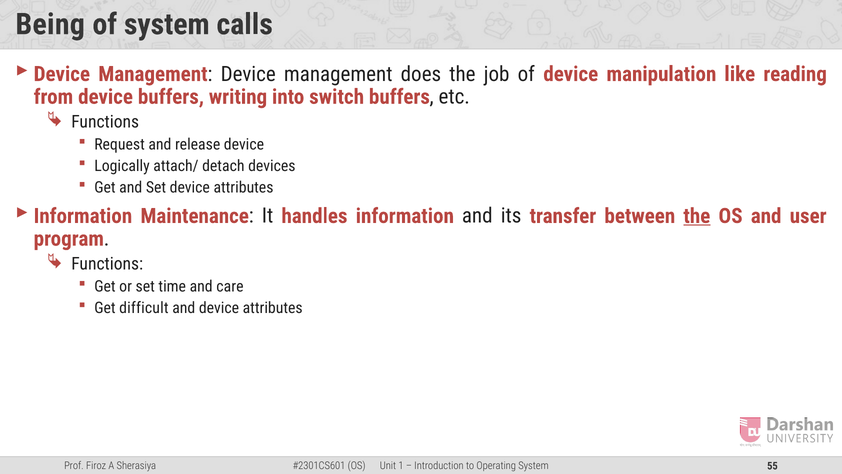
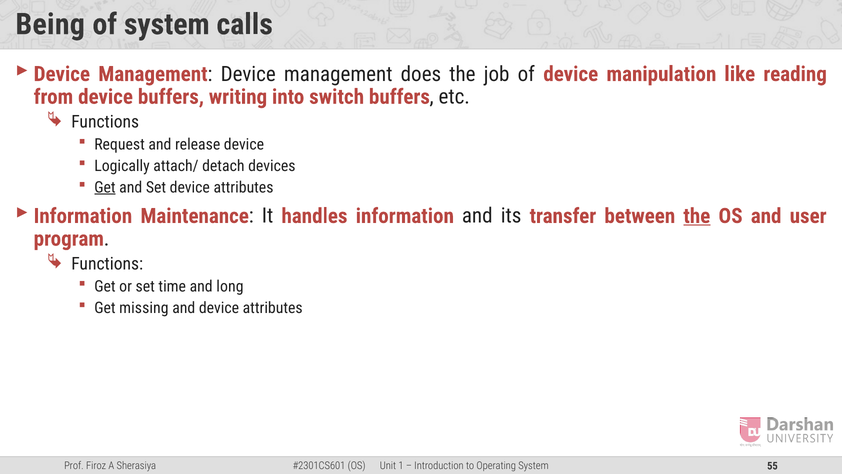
Get at (105, 187) underline: none -> present
care: care -> long
difficult: difficult -> missing
